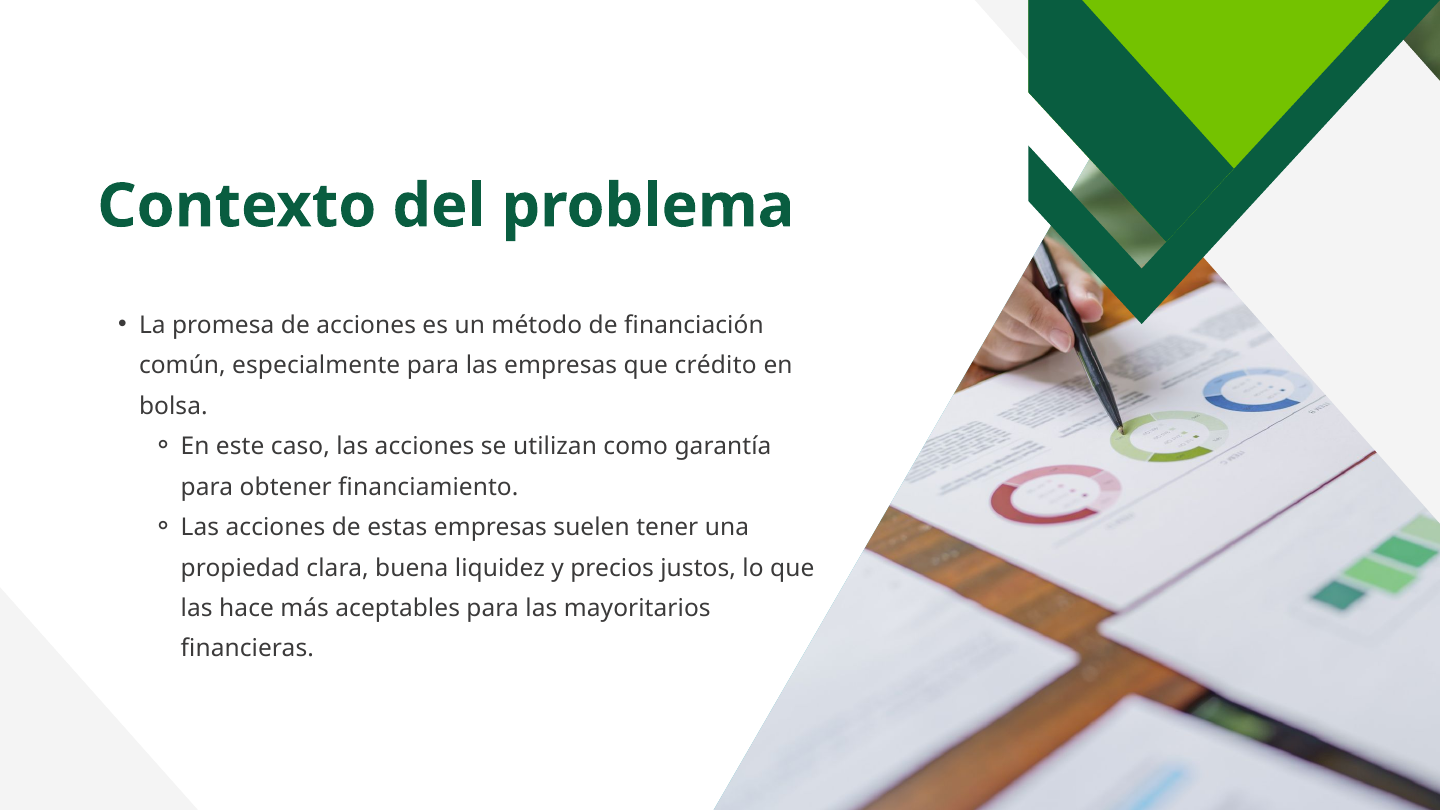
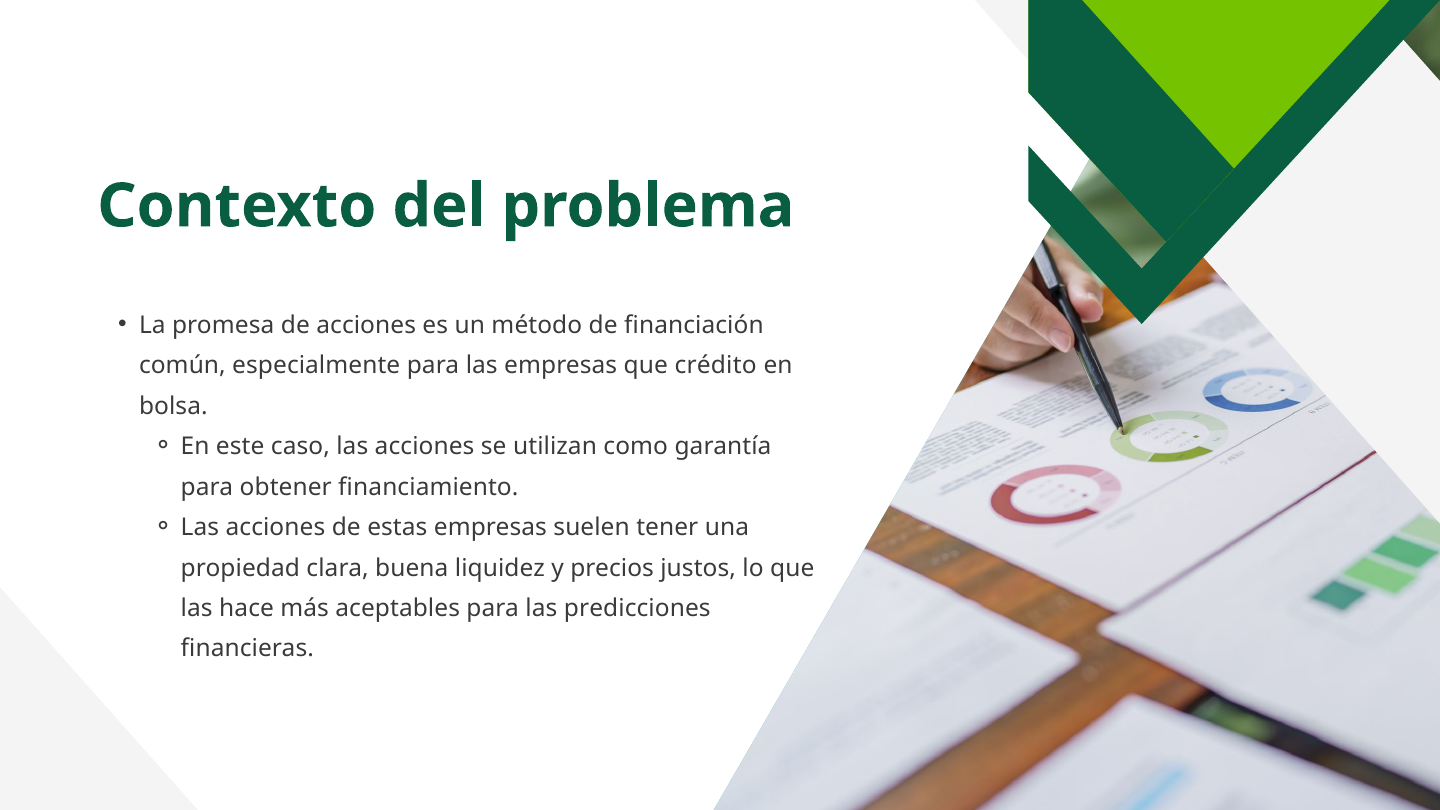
mayoritarios: mayoritarios -> predicciones
